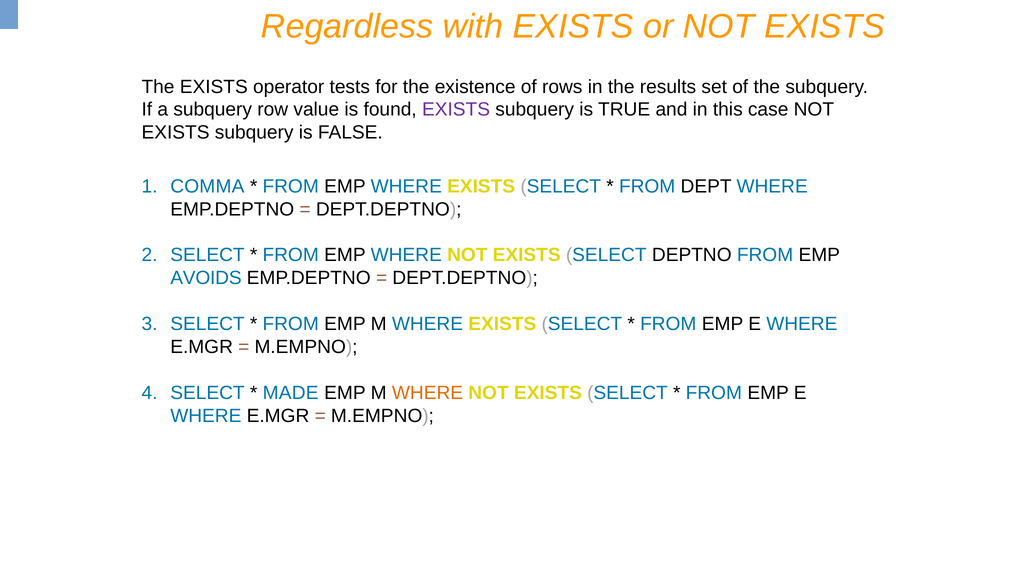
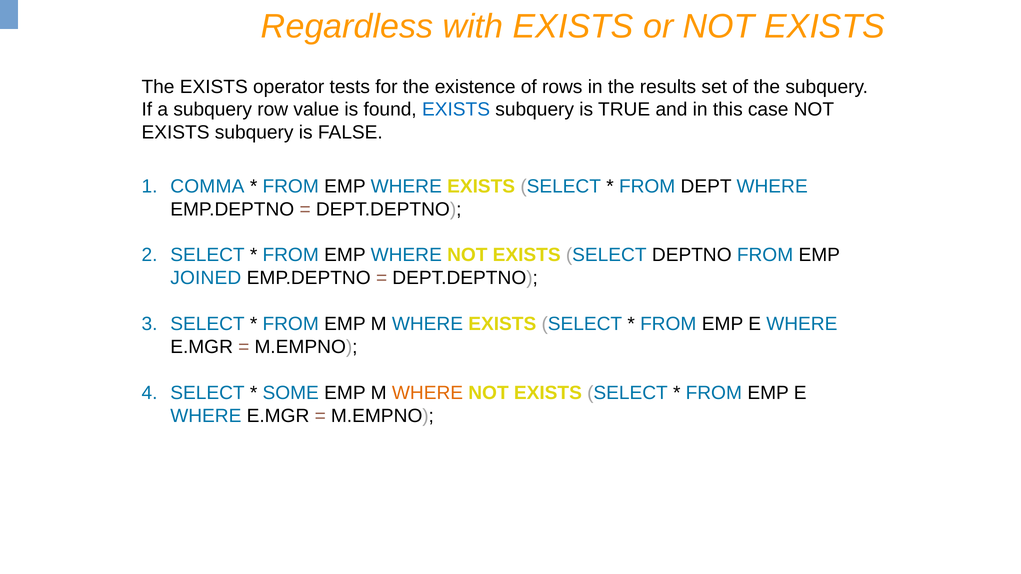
EXISTS at (456, 110) colour: purple -> blue
AVOIDS: AVOIDS -> JOINED
MADE: MADE -> SOME
